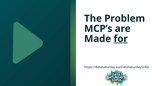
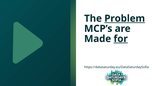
Problem underline: none -> present
